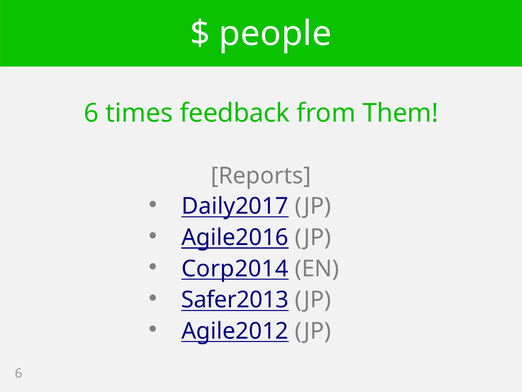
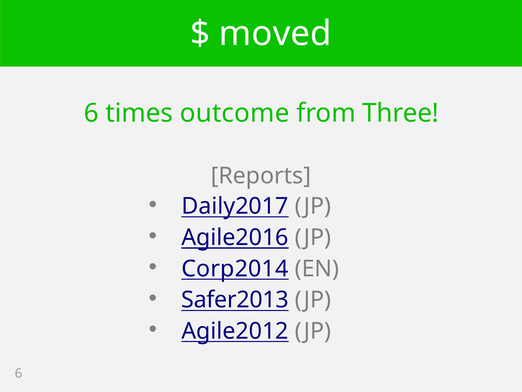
people: people -> moved
feedback: feedback -> outcome
Them: Them -> Three
